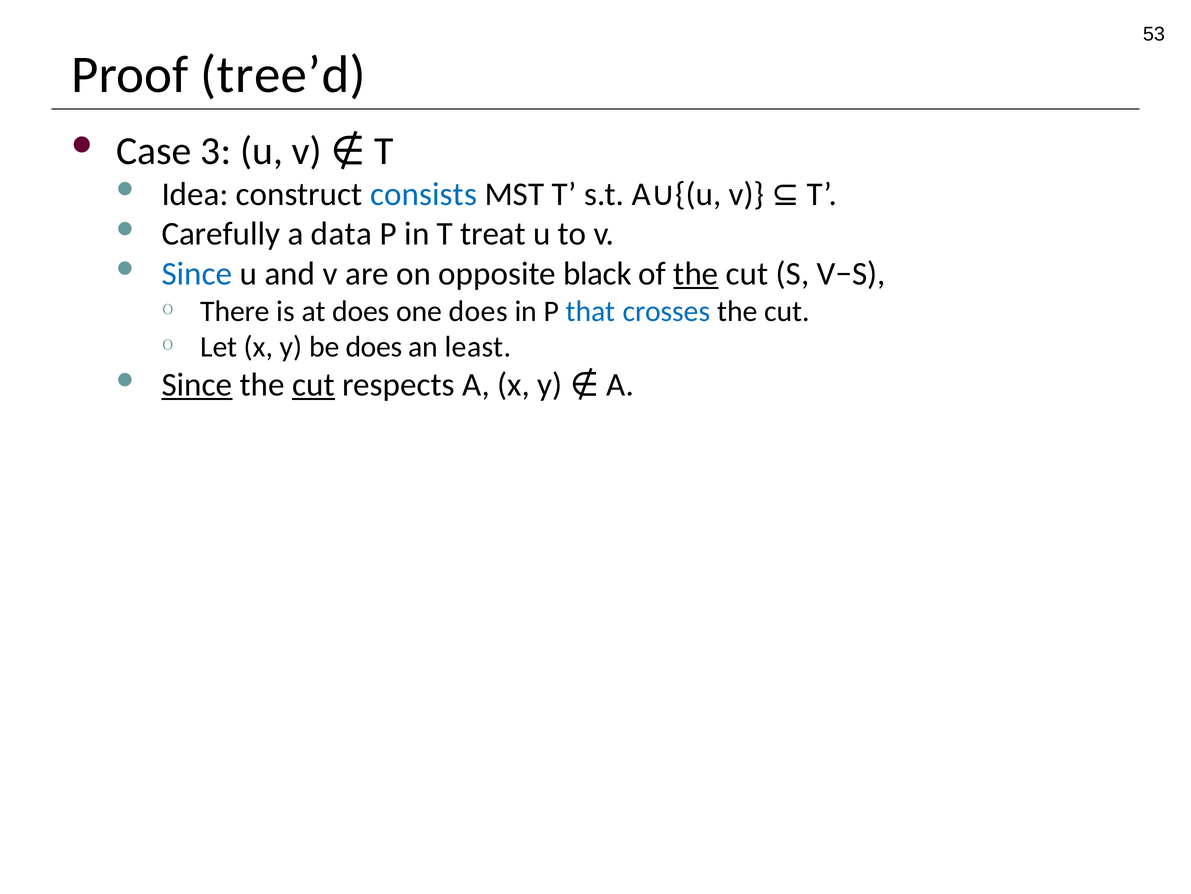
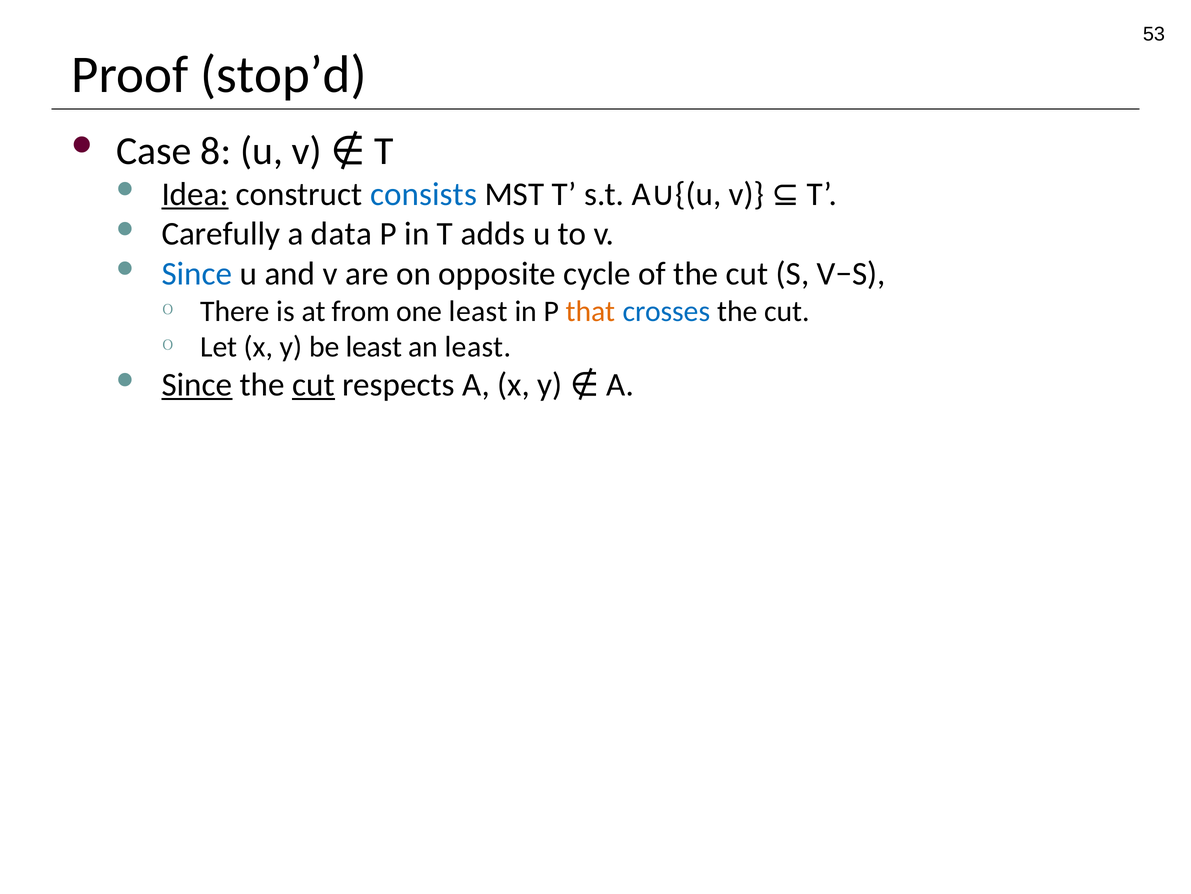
tree’d: tree’d -> stop’d
3: 3 -> 8
Idea underline: none -> present
treat: treat -> adds
black: black -> cycle
the at (696, 273) underline: present -> none
at does: does -> from
one does: does -> least
that colour: blue -> orange
be does: does -> least
